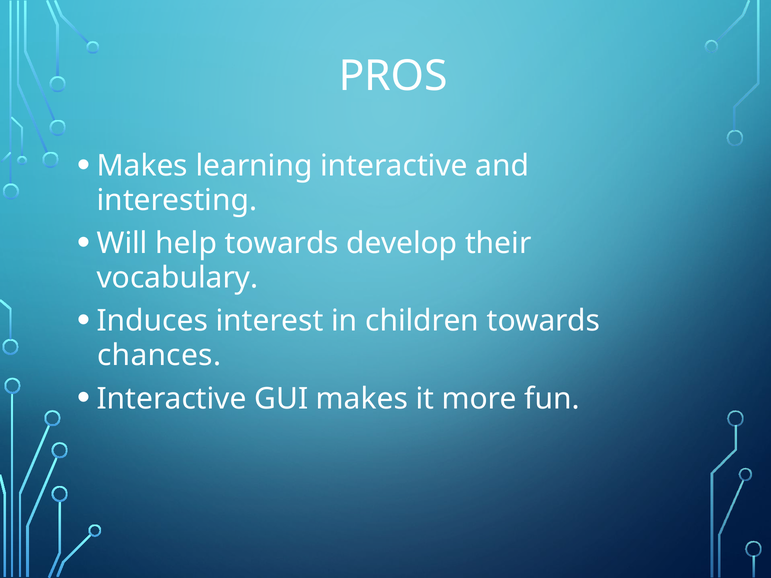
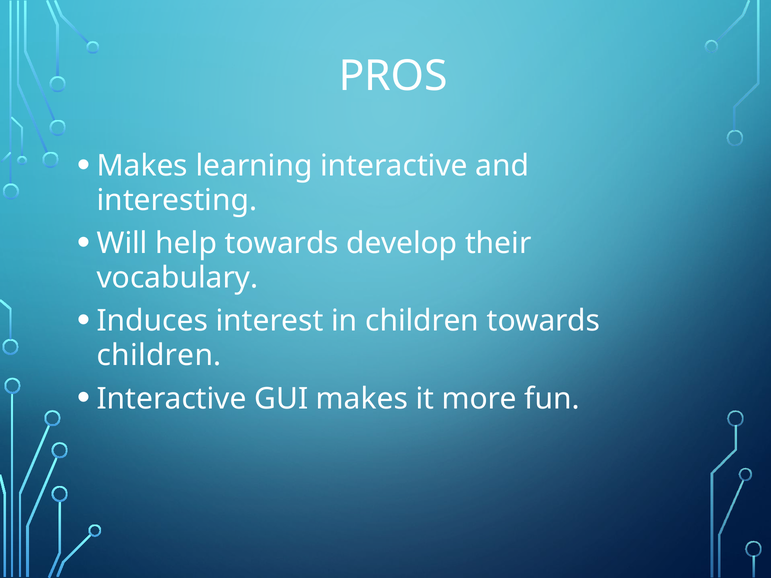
chances at (159, 356): chances -> children
